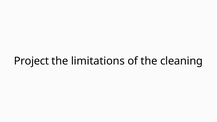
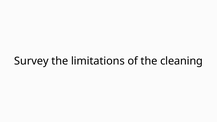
Project: Project -> Survey
